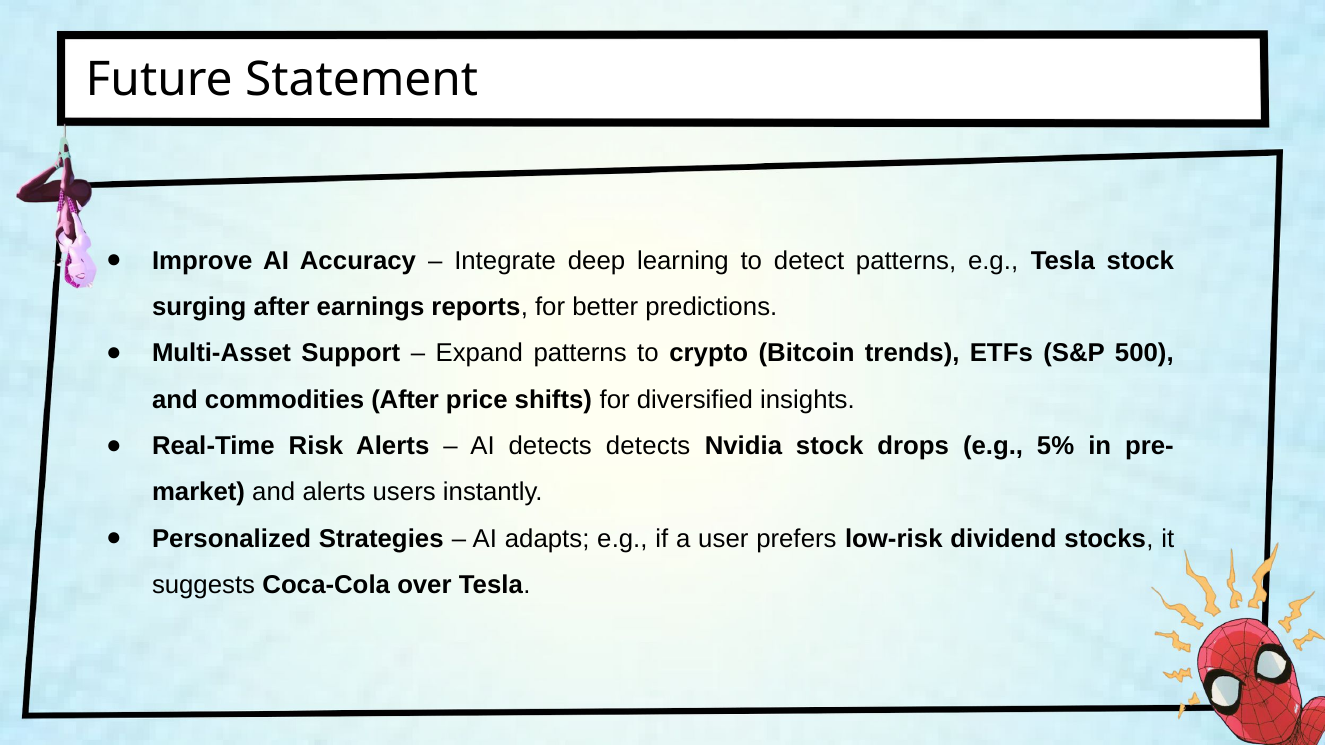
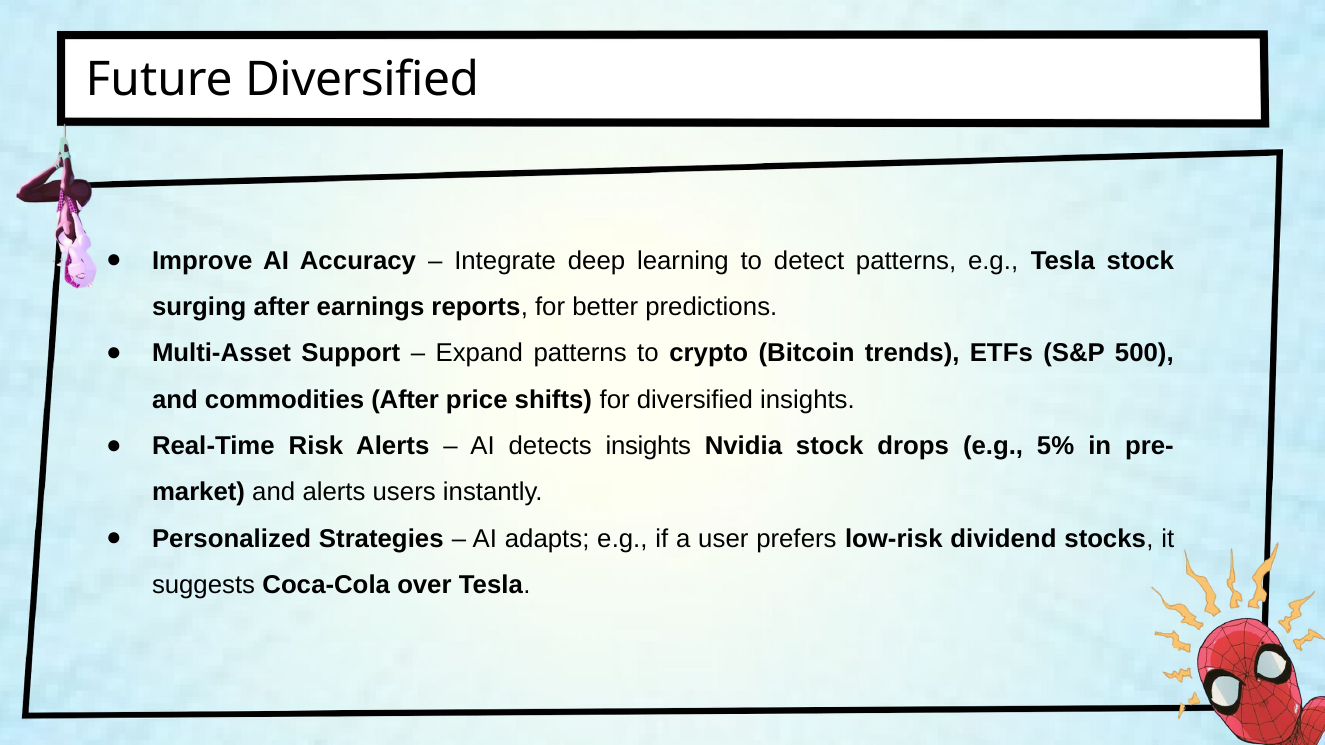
Future Statement: Statement -> Diversified
detects detects: detects -> insights
